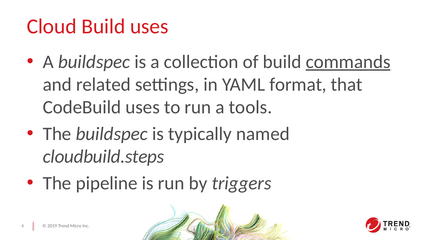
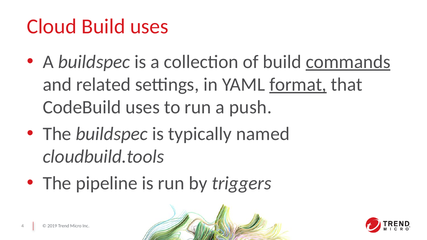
format underline: none -> present
tools: tools -> push
cloudbuild.steps: cloudbuild.steps -> cloudbuild.tools
